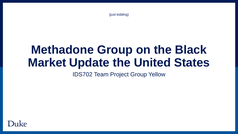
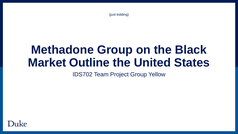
Update: Update -> Outline
